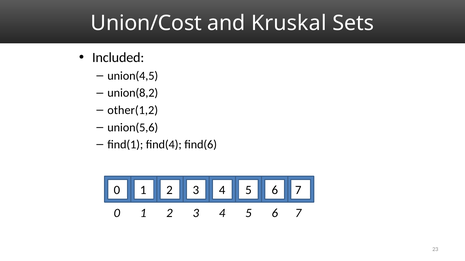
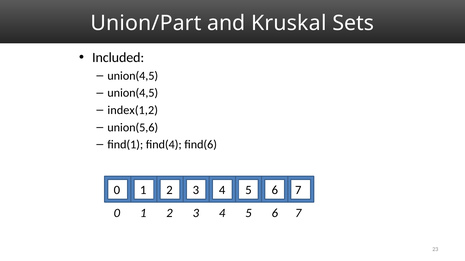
Union/Cost: Union/Cost -> Union/Part
union(8,2 at (133, 93): union(8,2 -> union(4,5
other(1,2: other(1,2 -> index(1,2
